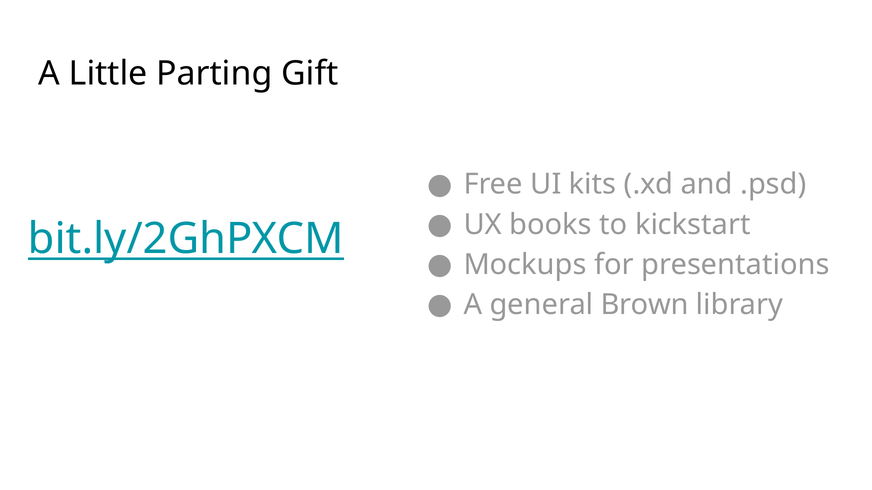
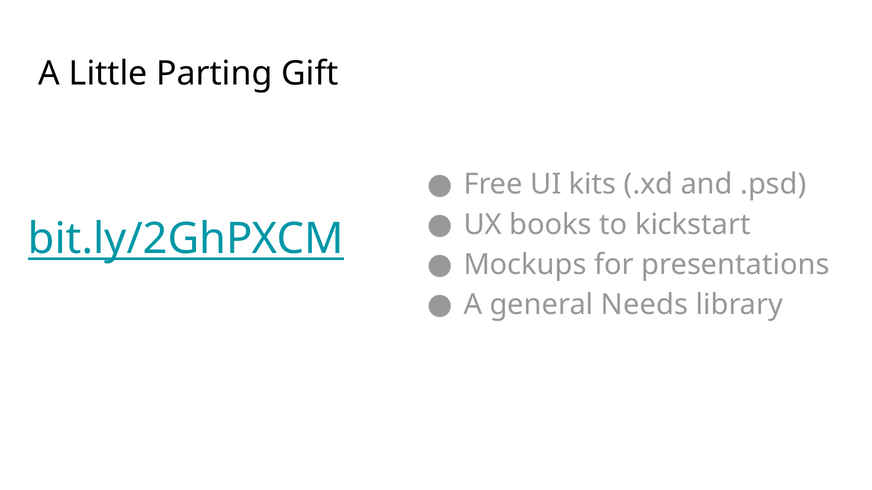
Brown: Brown -> Needs
